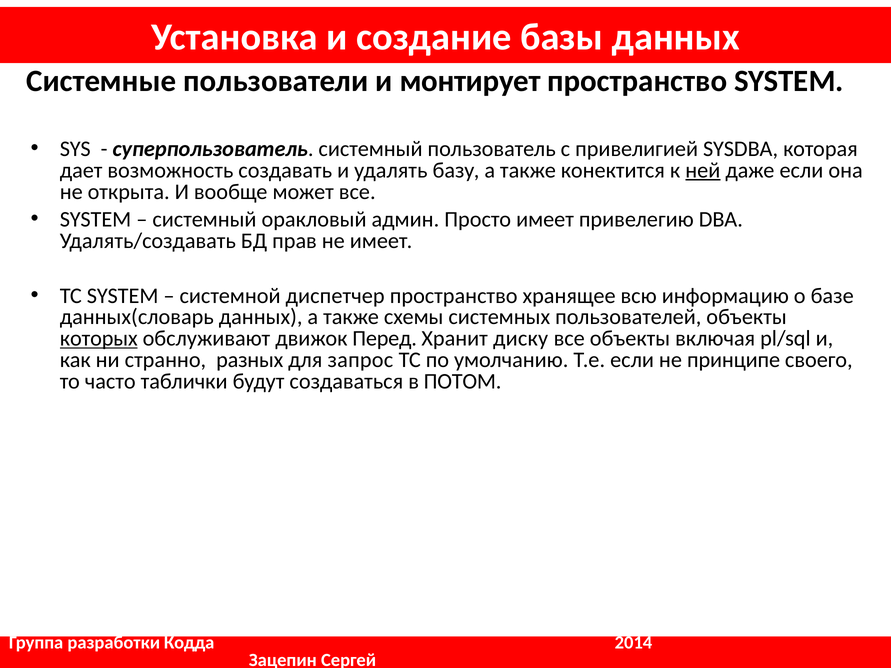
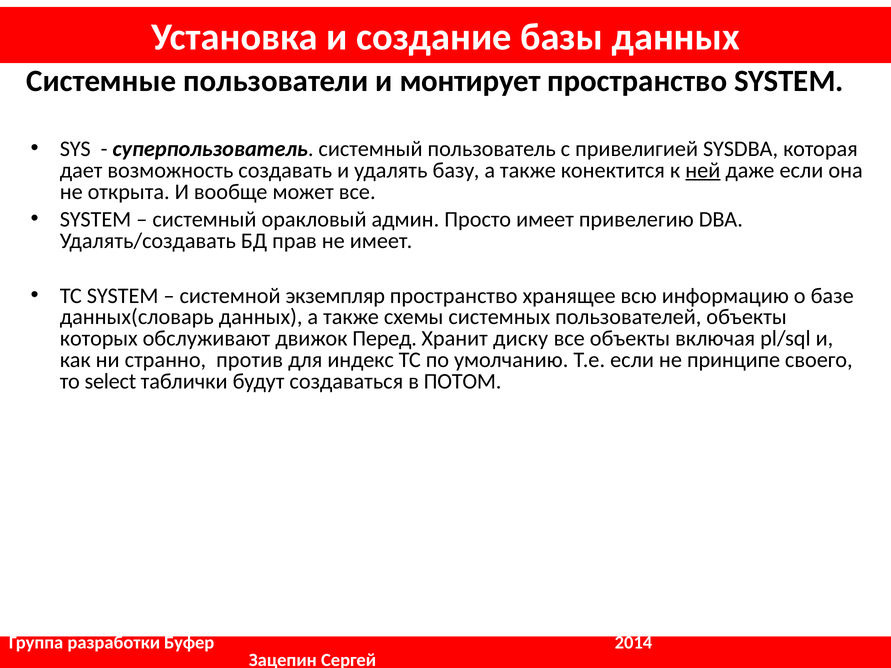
диспетчер: диспетчер -> экземпляр
которых underline: present -> none
разных: разных -> против
запрос: запрос -> индекс
часто: часто -> select
Кодда: Кодда -> Буфер
